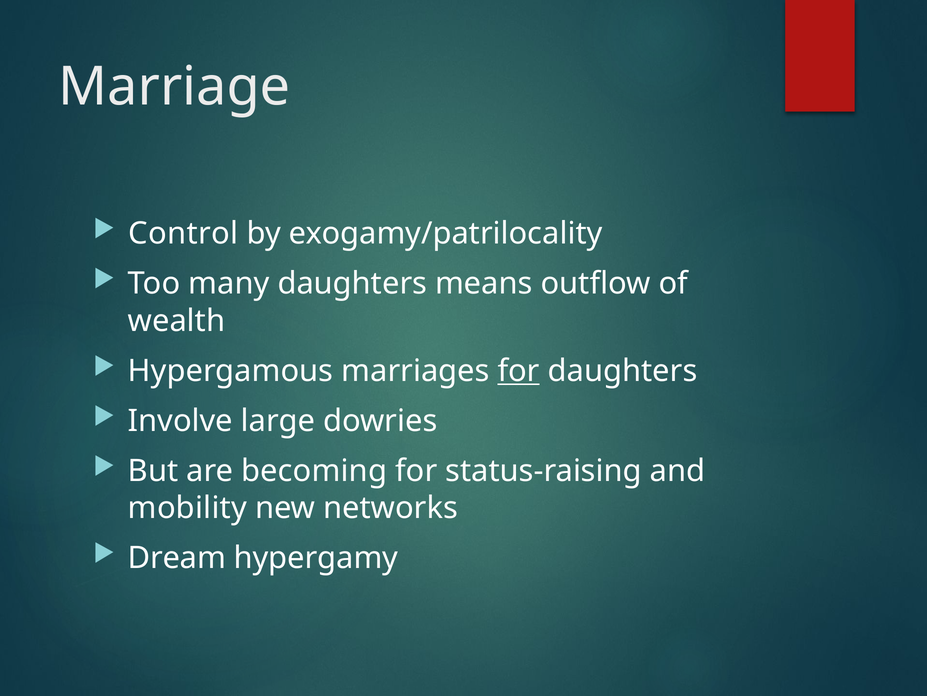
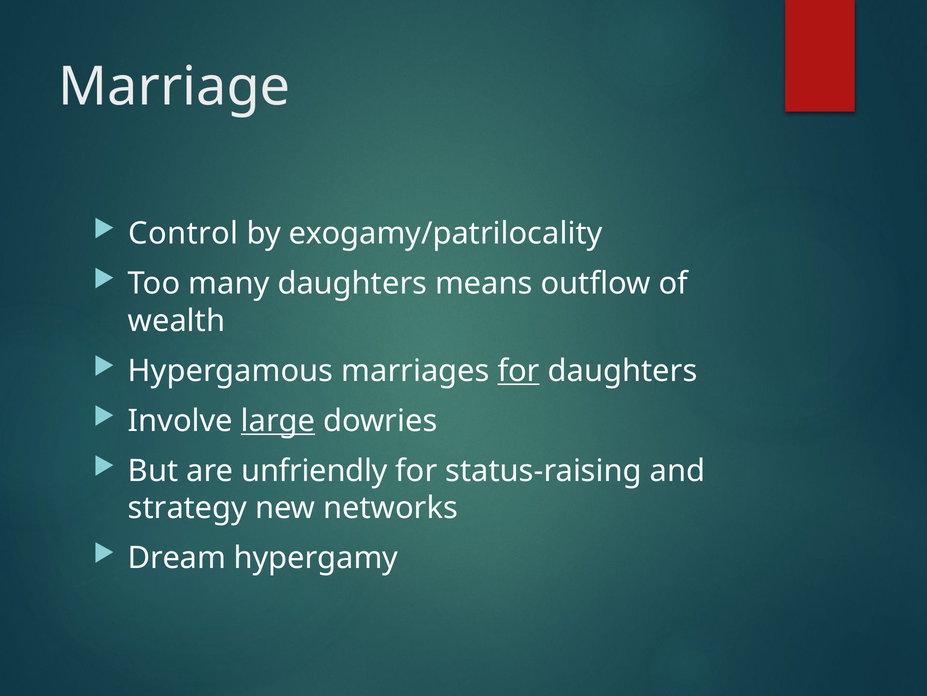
large underline: none -> present
becoming: becoming -> unfriendly
mobility: mobility -> strategy
